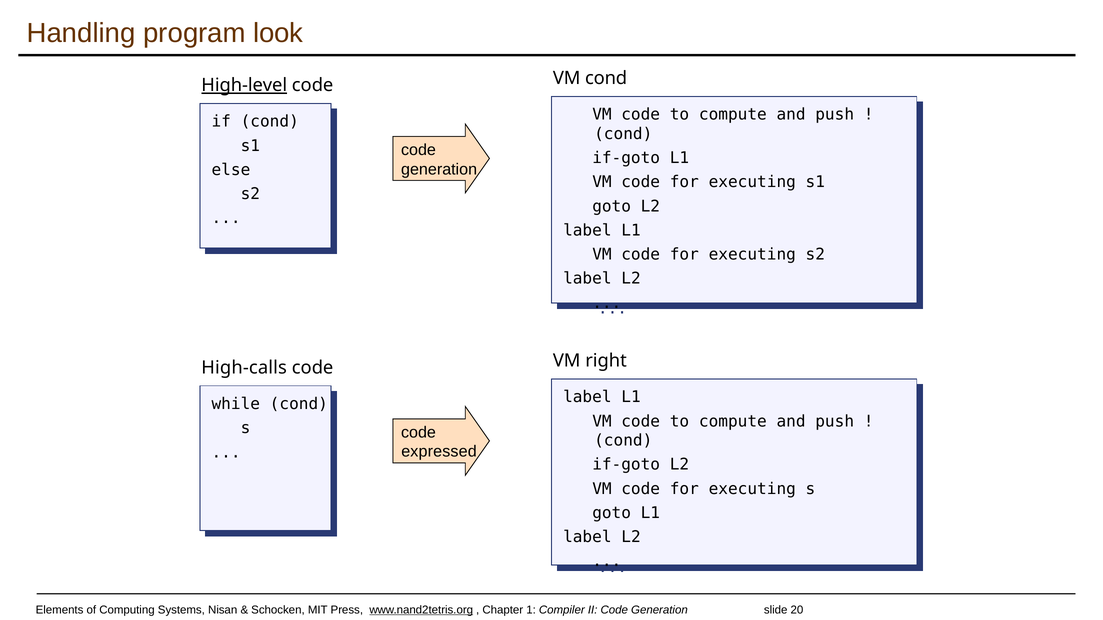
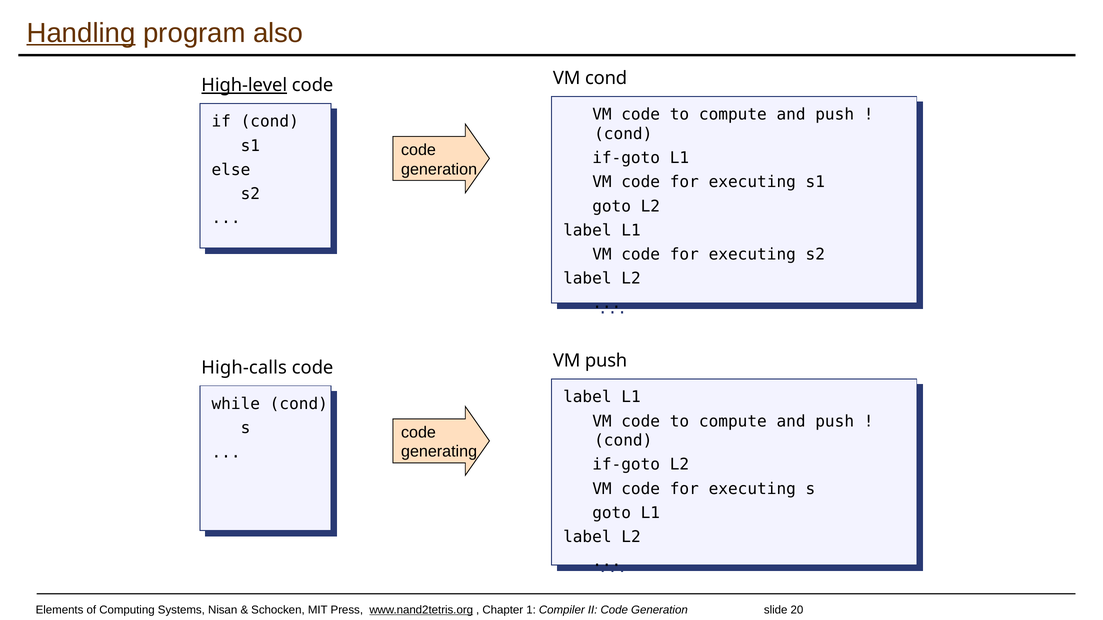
Handling underline: none -> present
look: look -> also
VM right: right -> push
expressed: expressed -> generating
